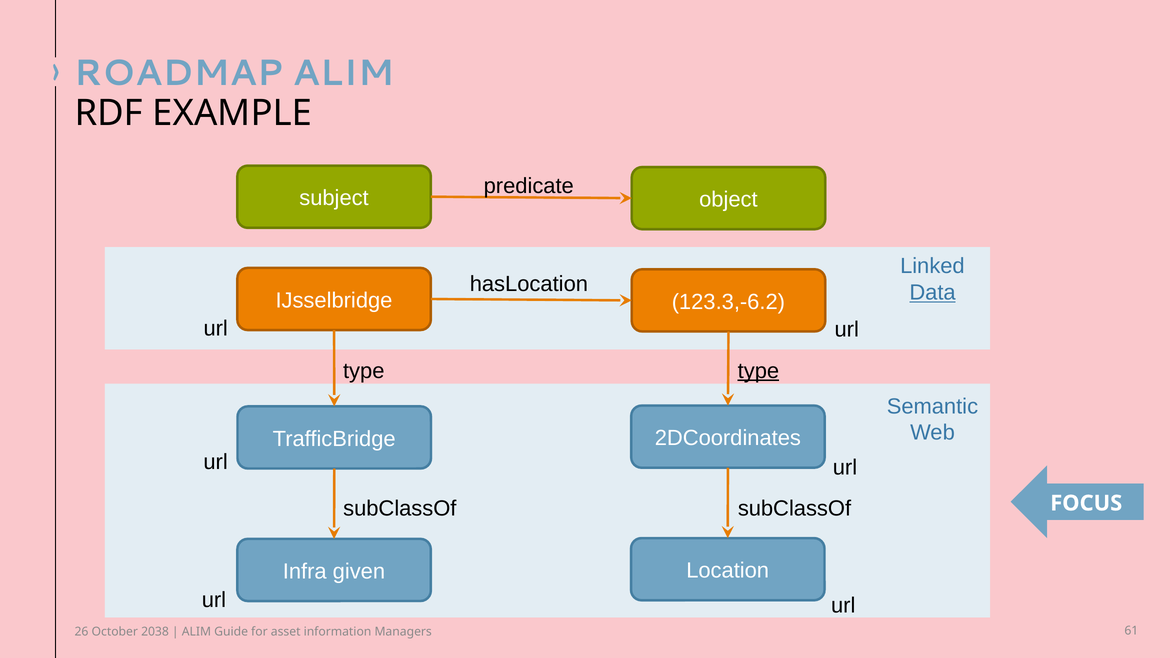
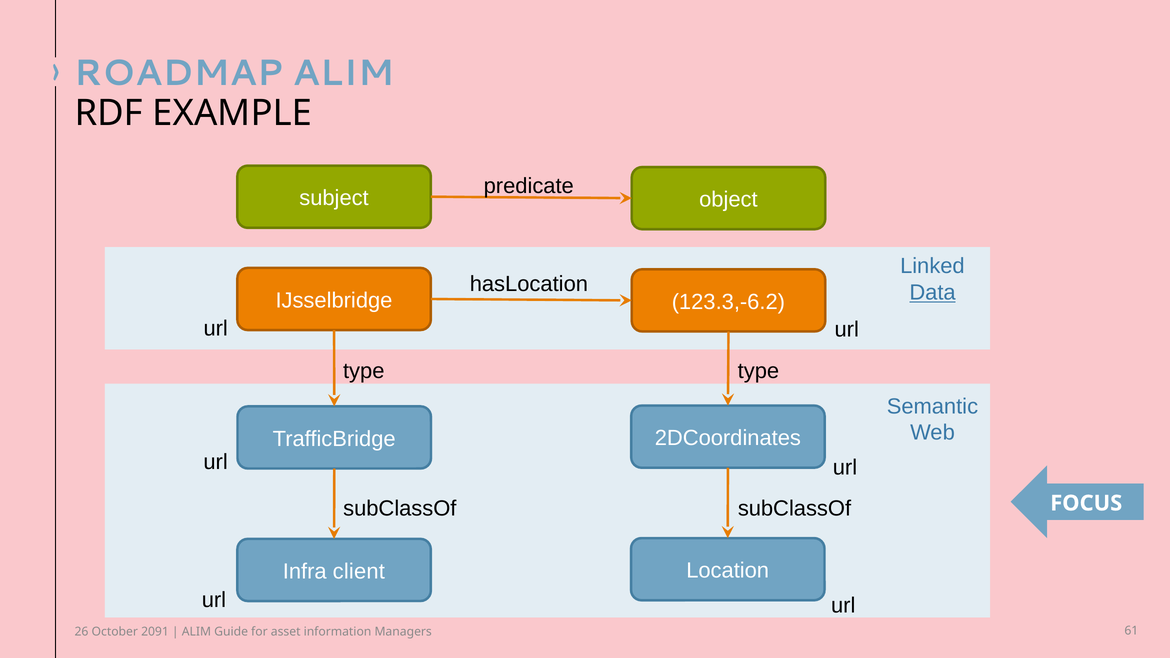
type at (758, 371) underline: present -> none
given: given -> client
2038: 2038 -> 2091
